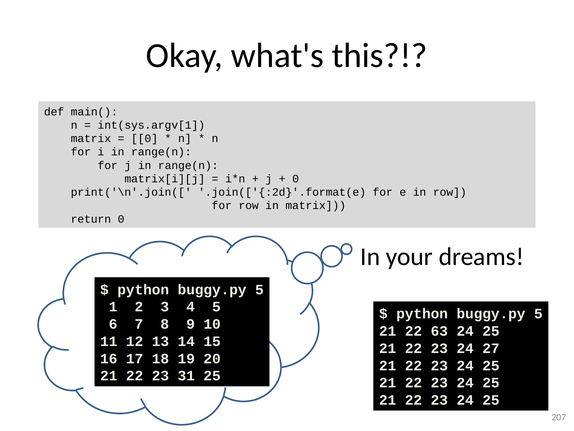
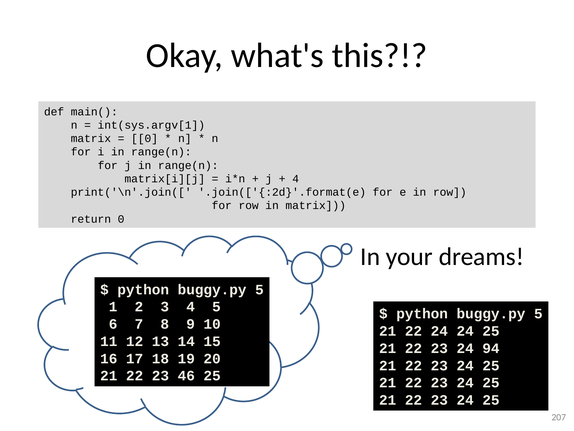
0 at (296, 179): 0 -> 4
22 63: 63 -> 24
27: 27 -> 94
31: 31 -> 46
